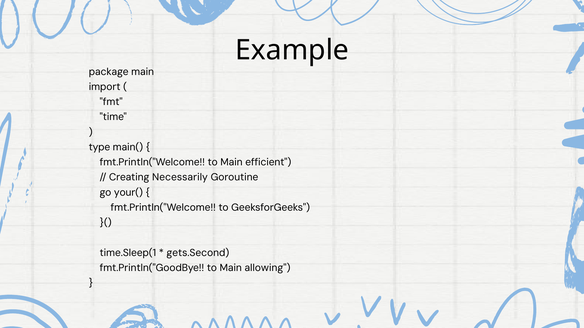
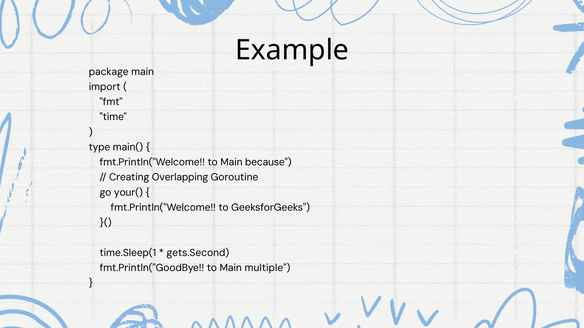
efficient: efficient -> because
Necessarily: Necessarily -> Overlapping
allowing: allowing -> multiple
